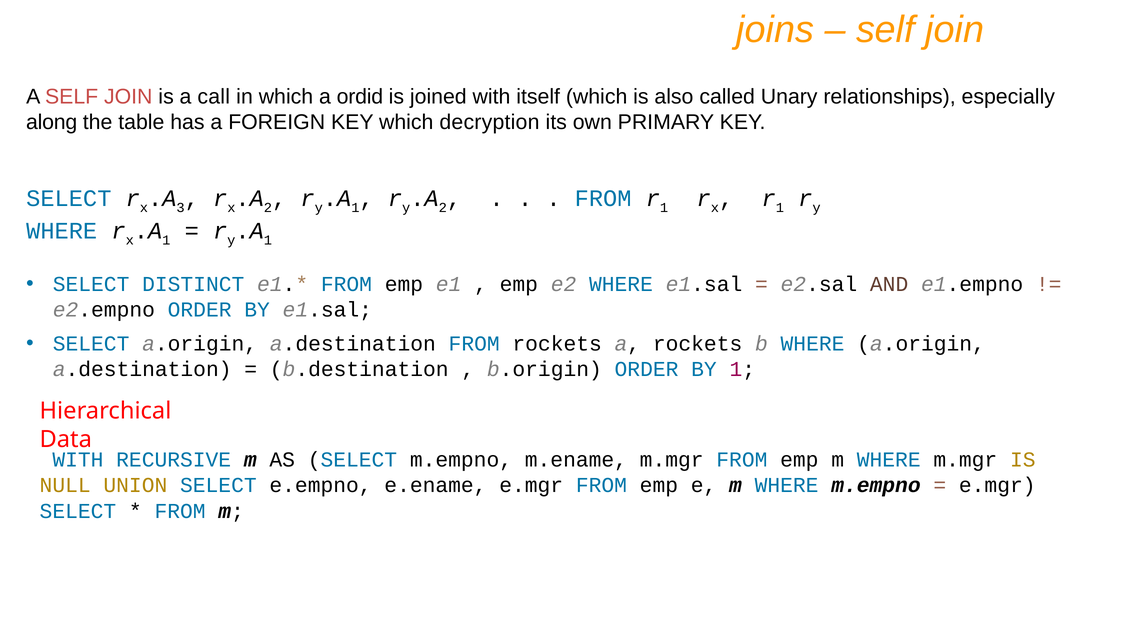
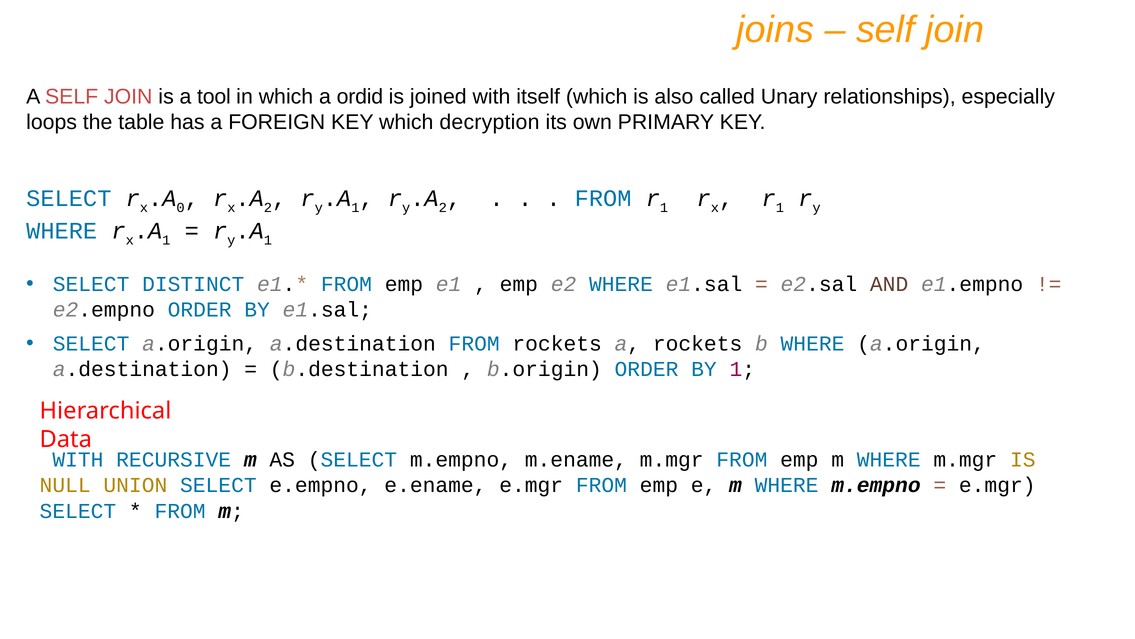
call: call -> tool
along: along -> loops
3: 3 -> 0
